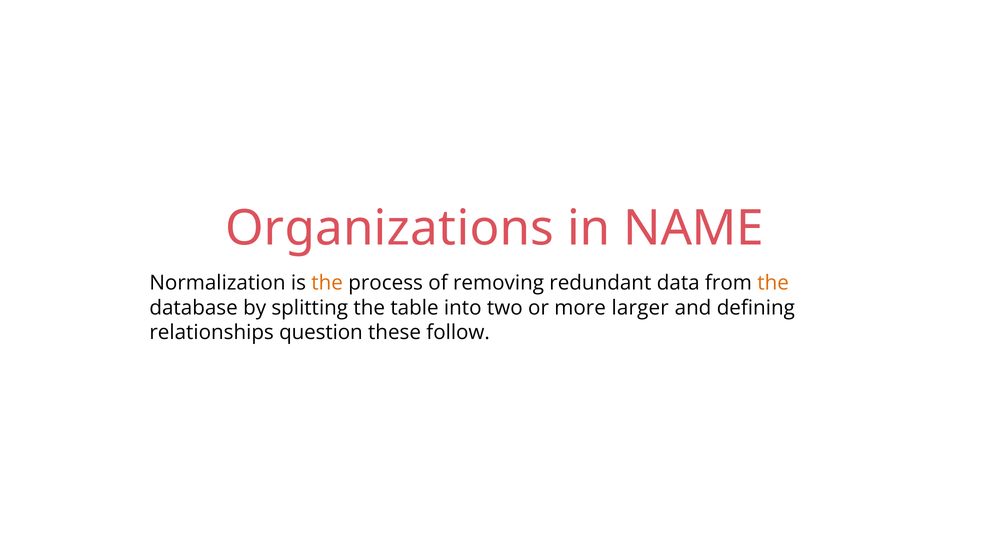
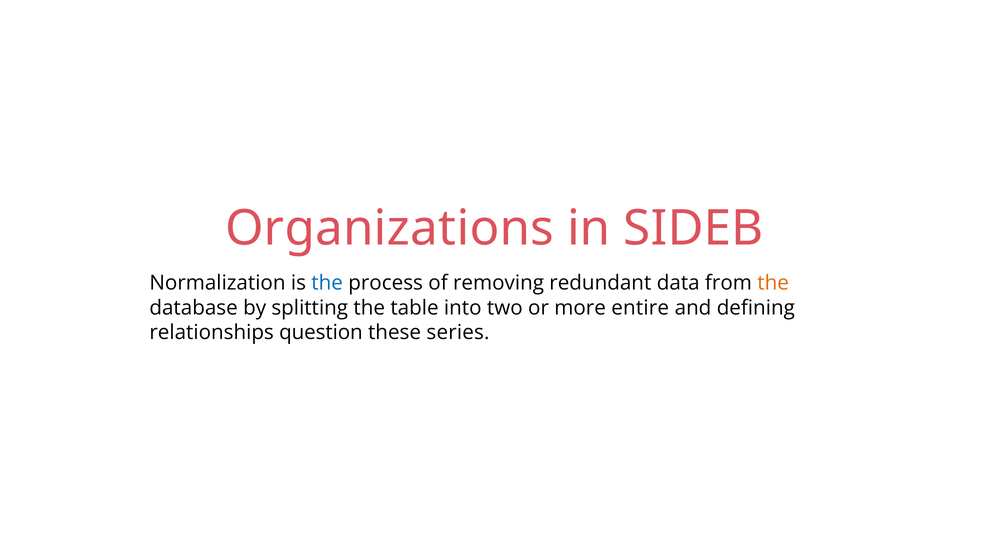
NAME: NAME -> SIDEB
the at (327, 283) colour: orange -> blue
larger: larger -> entire
follow: follow -> series
